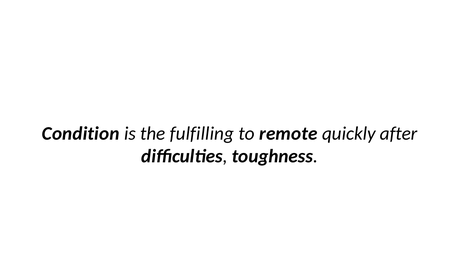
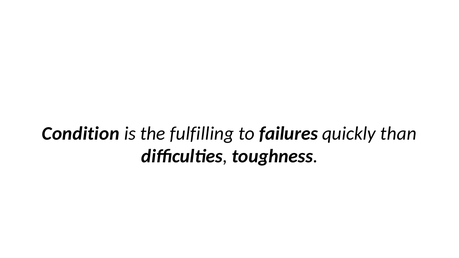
remote: remote -> failures
after: after -> than
